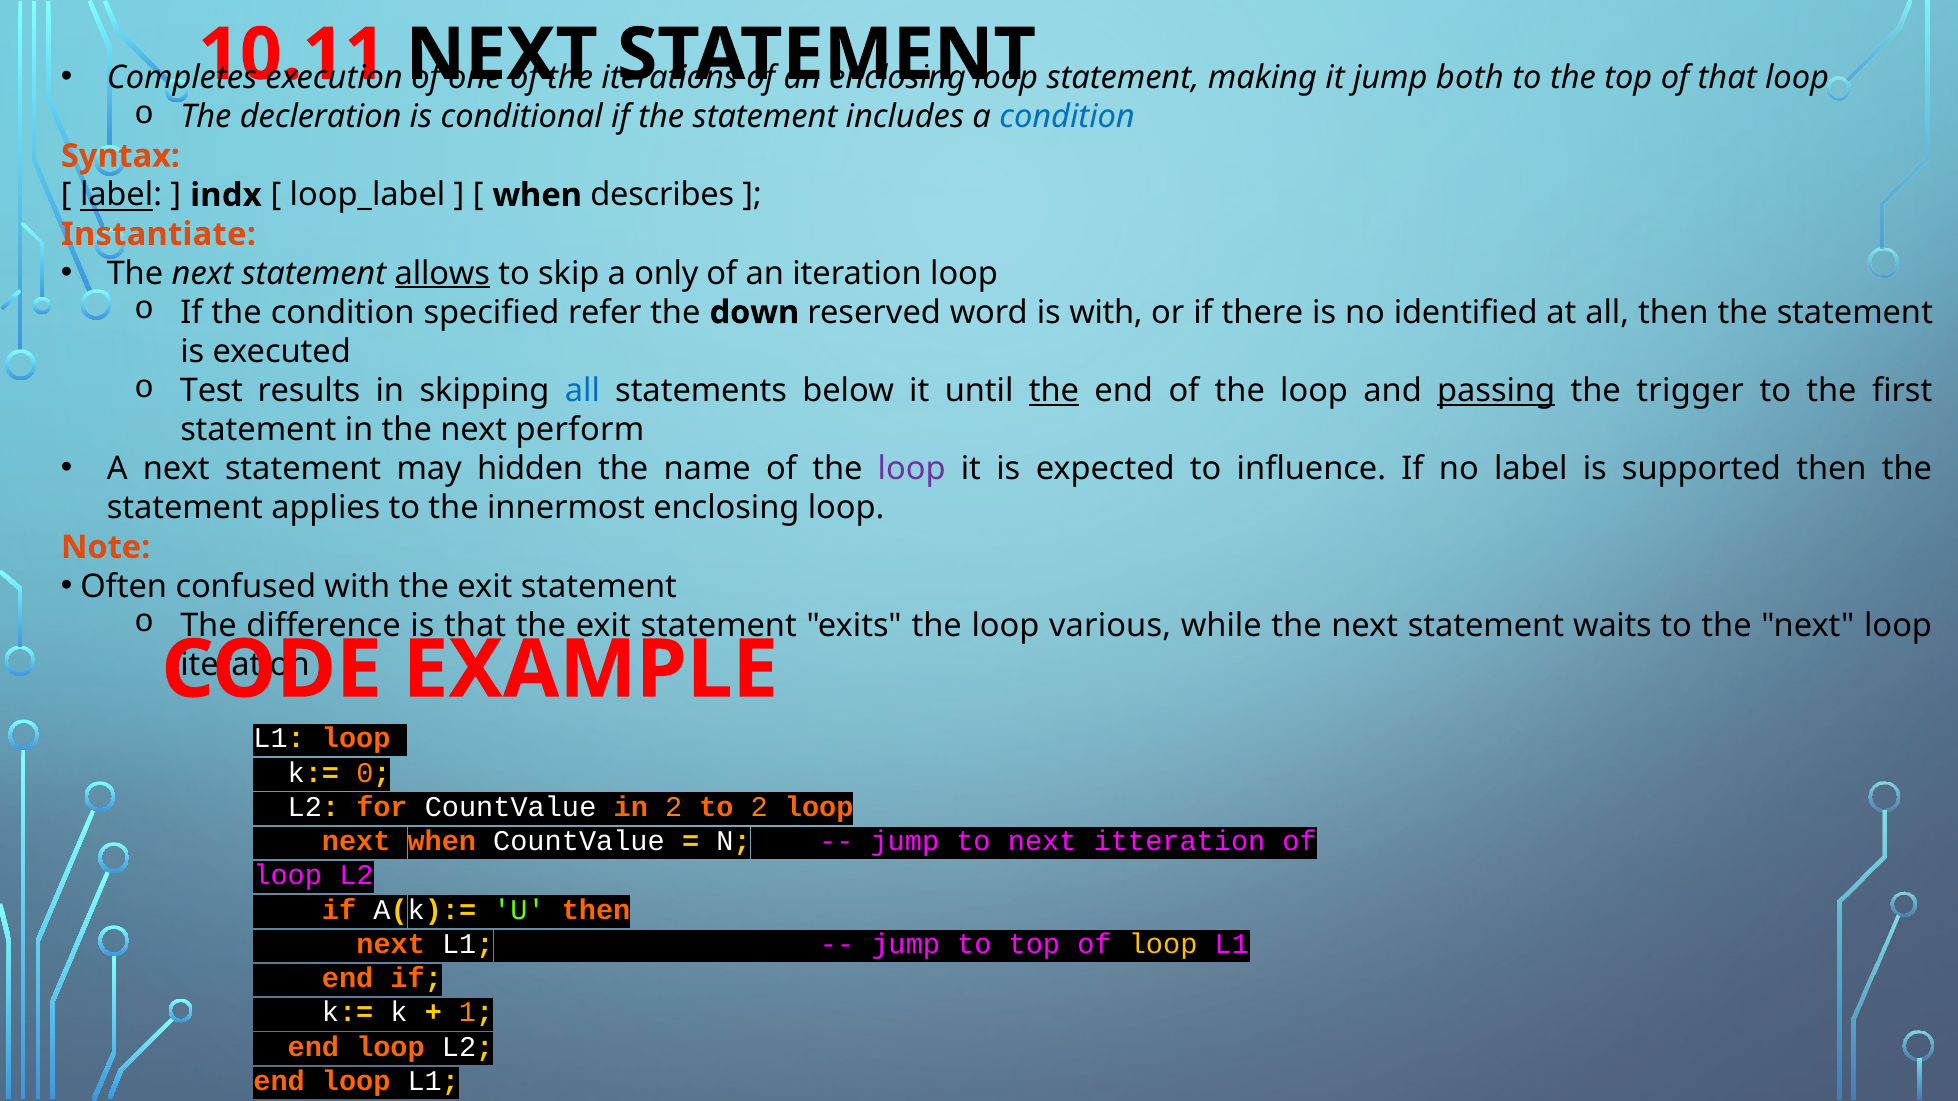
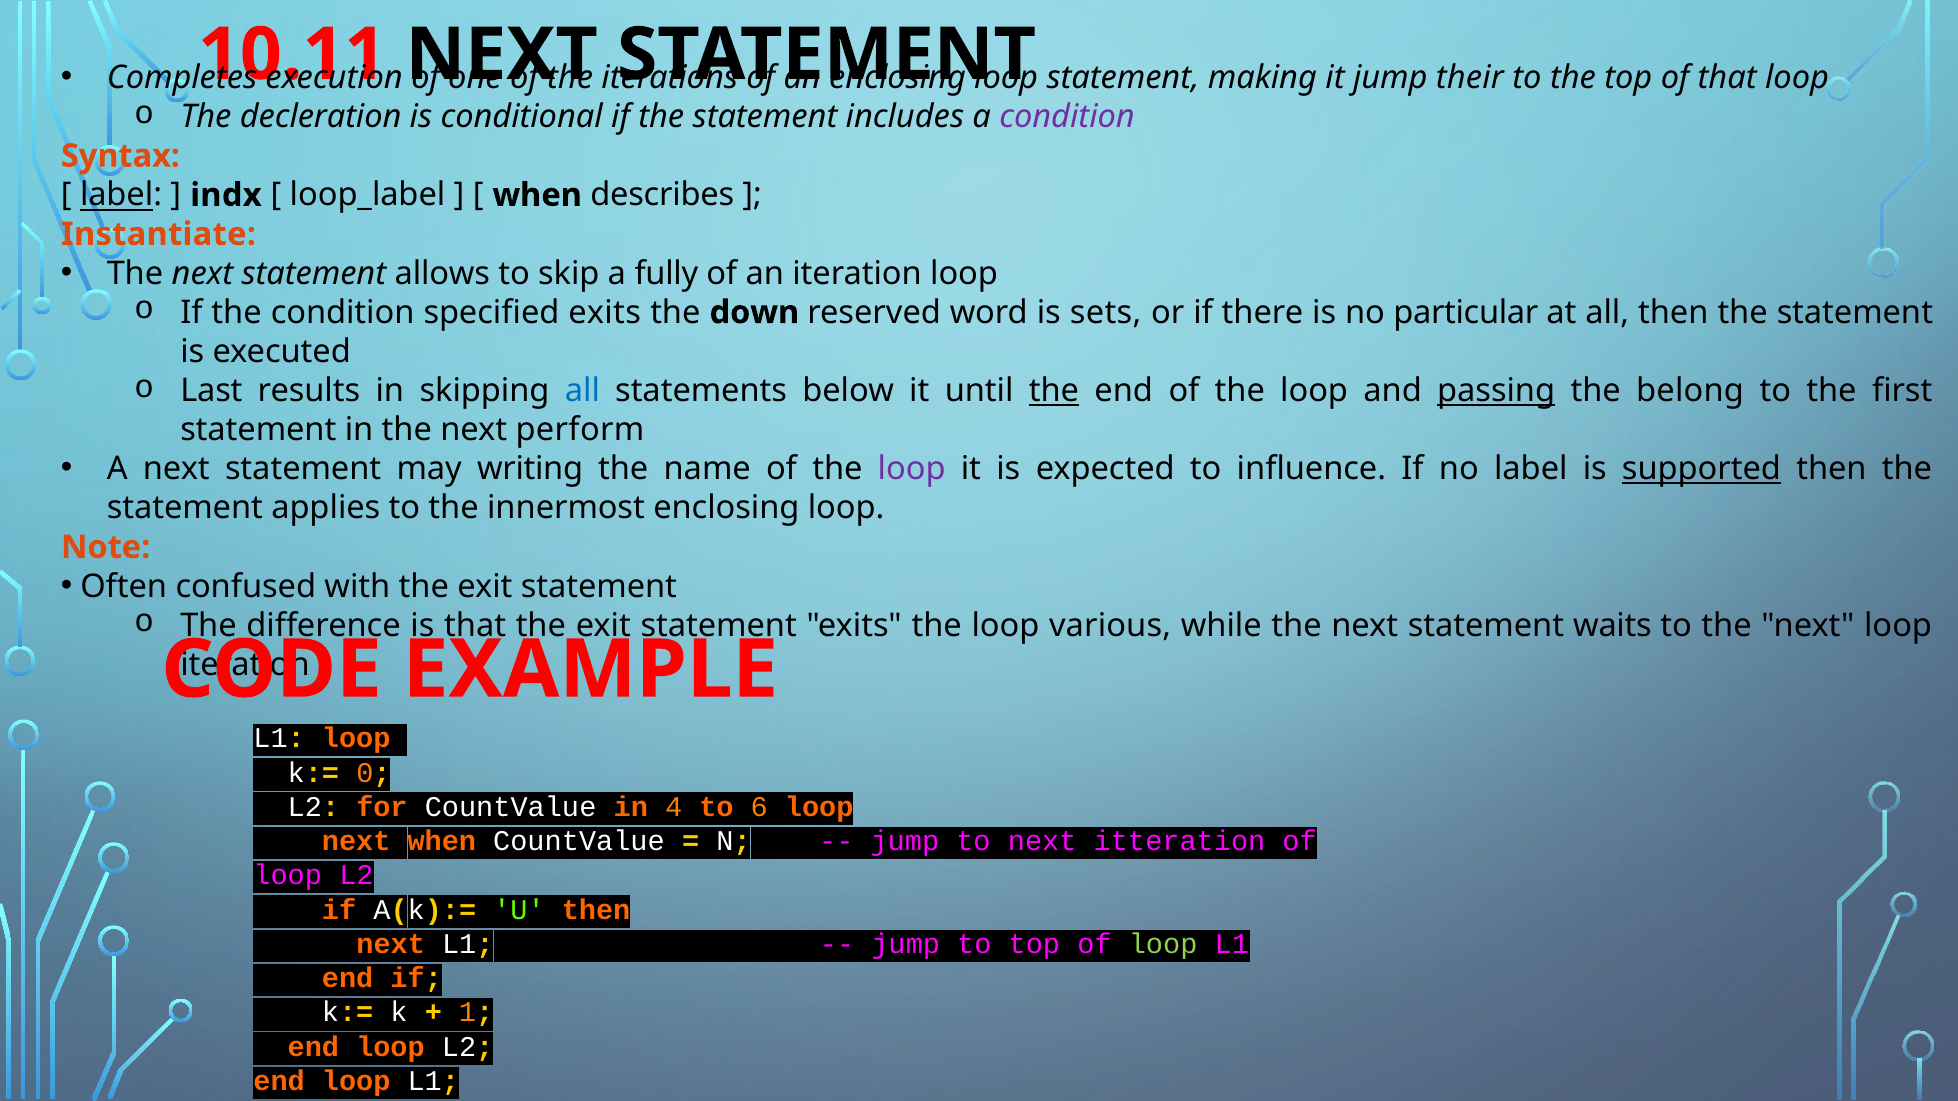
both: both -> their
condition at (1067, 117) colour: blue -> purple
allows underline: present -> none
only: only -> fully
specified refer: refer -> exits
is with: with -> sets
identified: identified -> particular
Test: Test -> Last
trigger: trigger -> belong
hidden: hidden -> writing
supported underline: none -> present
in 2: 2 -> 4
to 2: 2 -> 6
loop at (1163, 944) colour: yellow -> light green
